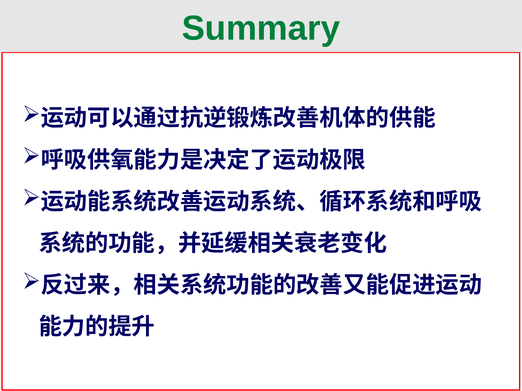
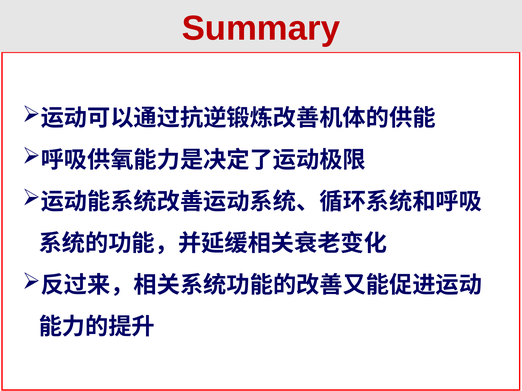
Summary colour: green -> red
